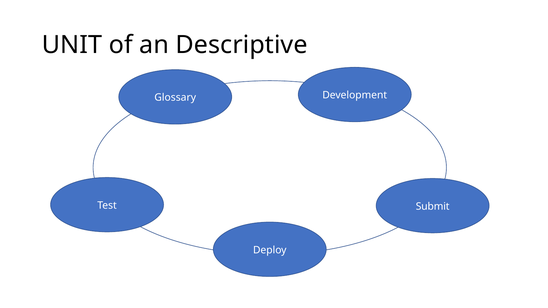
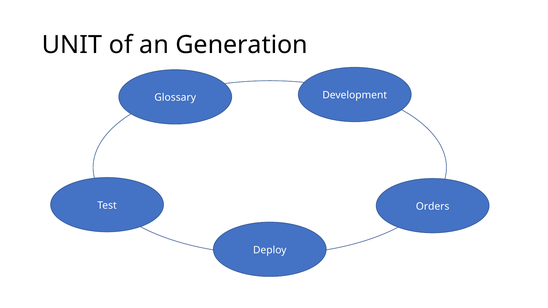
Descriptive: Descriptive -> Generation
Submit: Submit -> Orders
